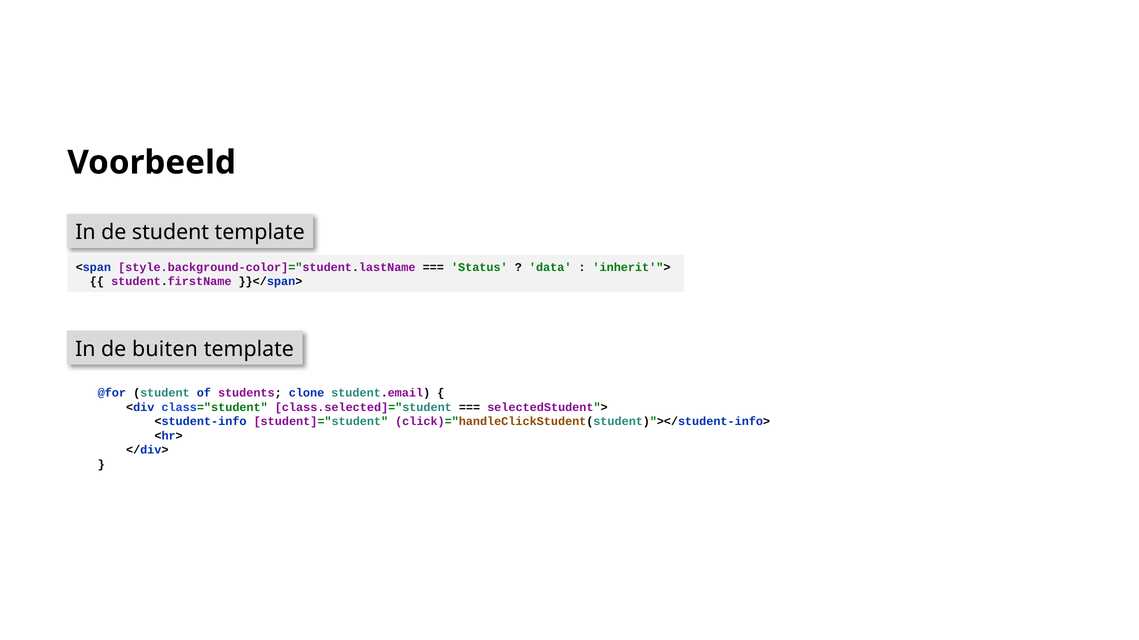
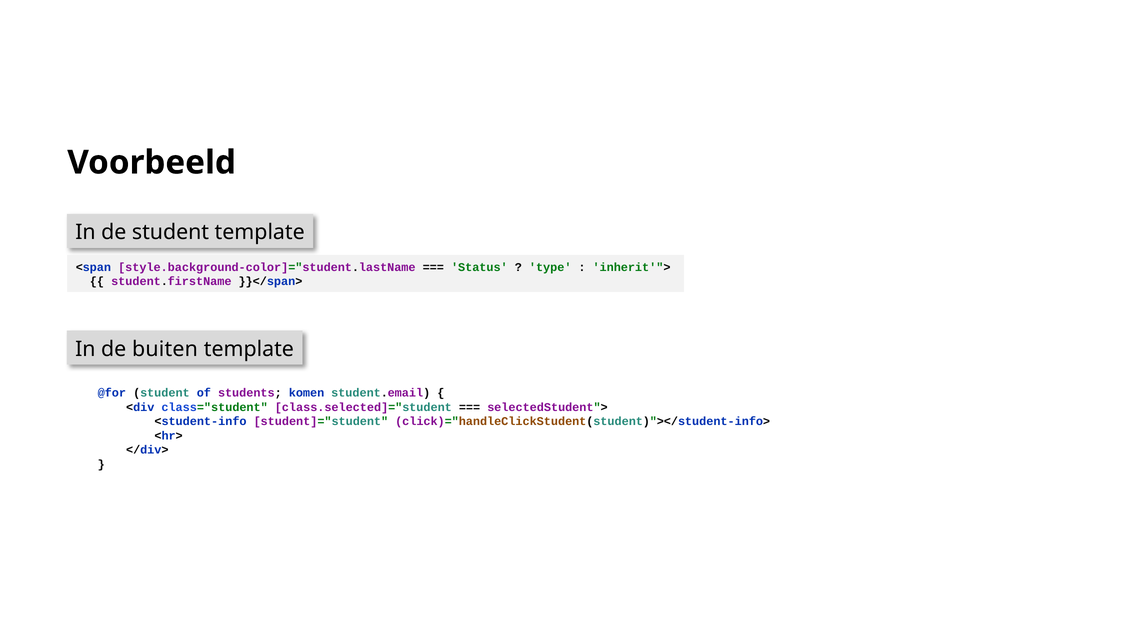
data: data -> type
clone: clone -> komen
